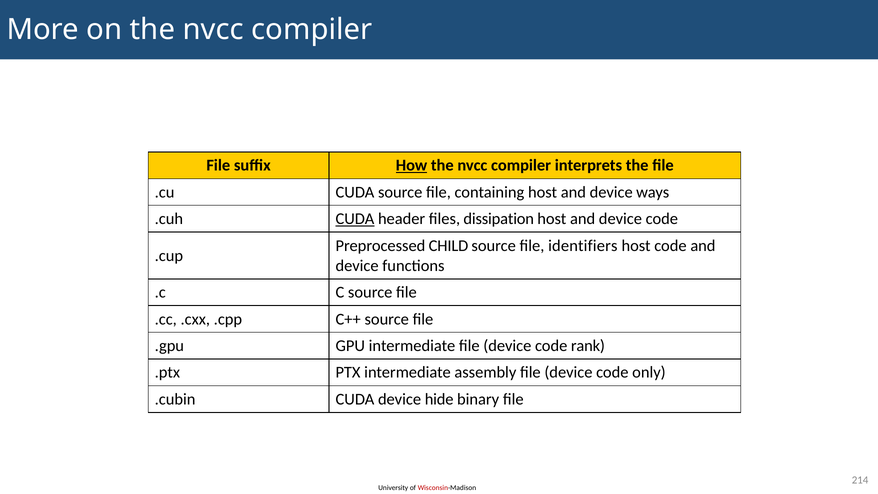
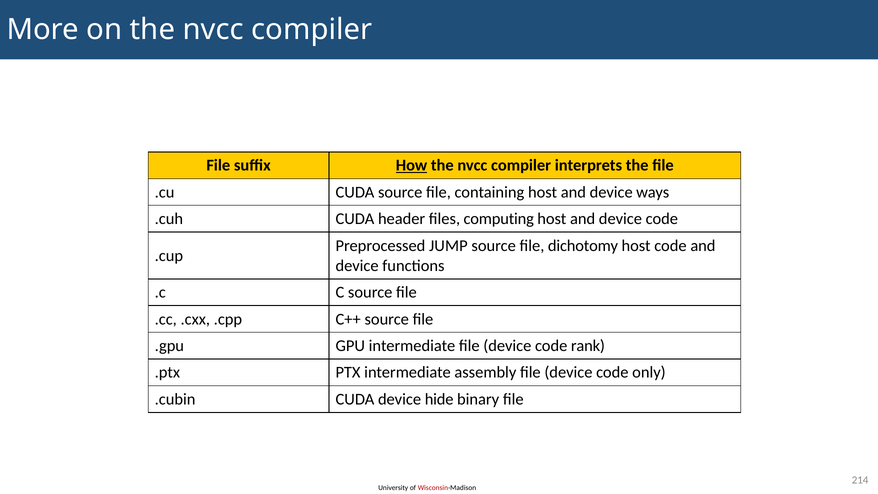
CUDA at (355, 219) underline: present -> none
dissipation: dissipation -> computing
CHILD: CHILD -> JUMP
identifiers: identifiers -> dichotomy
